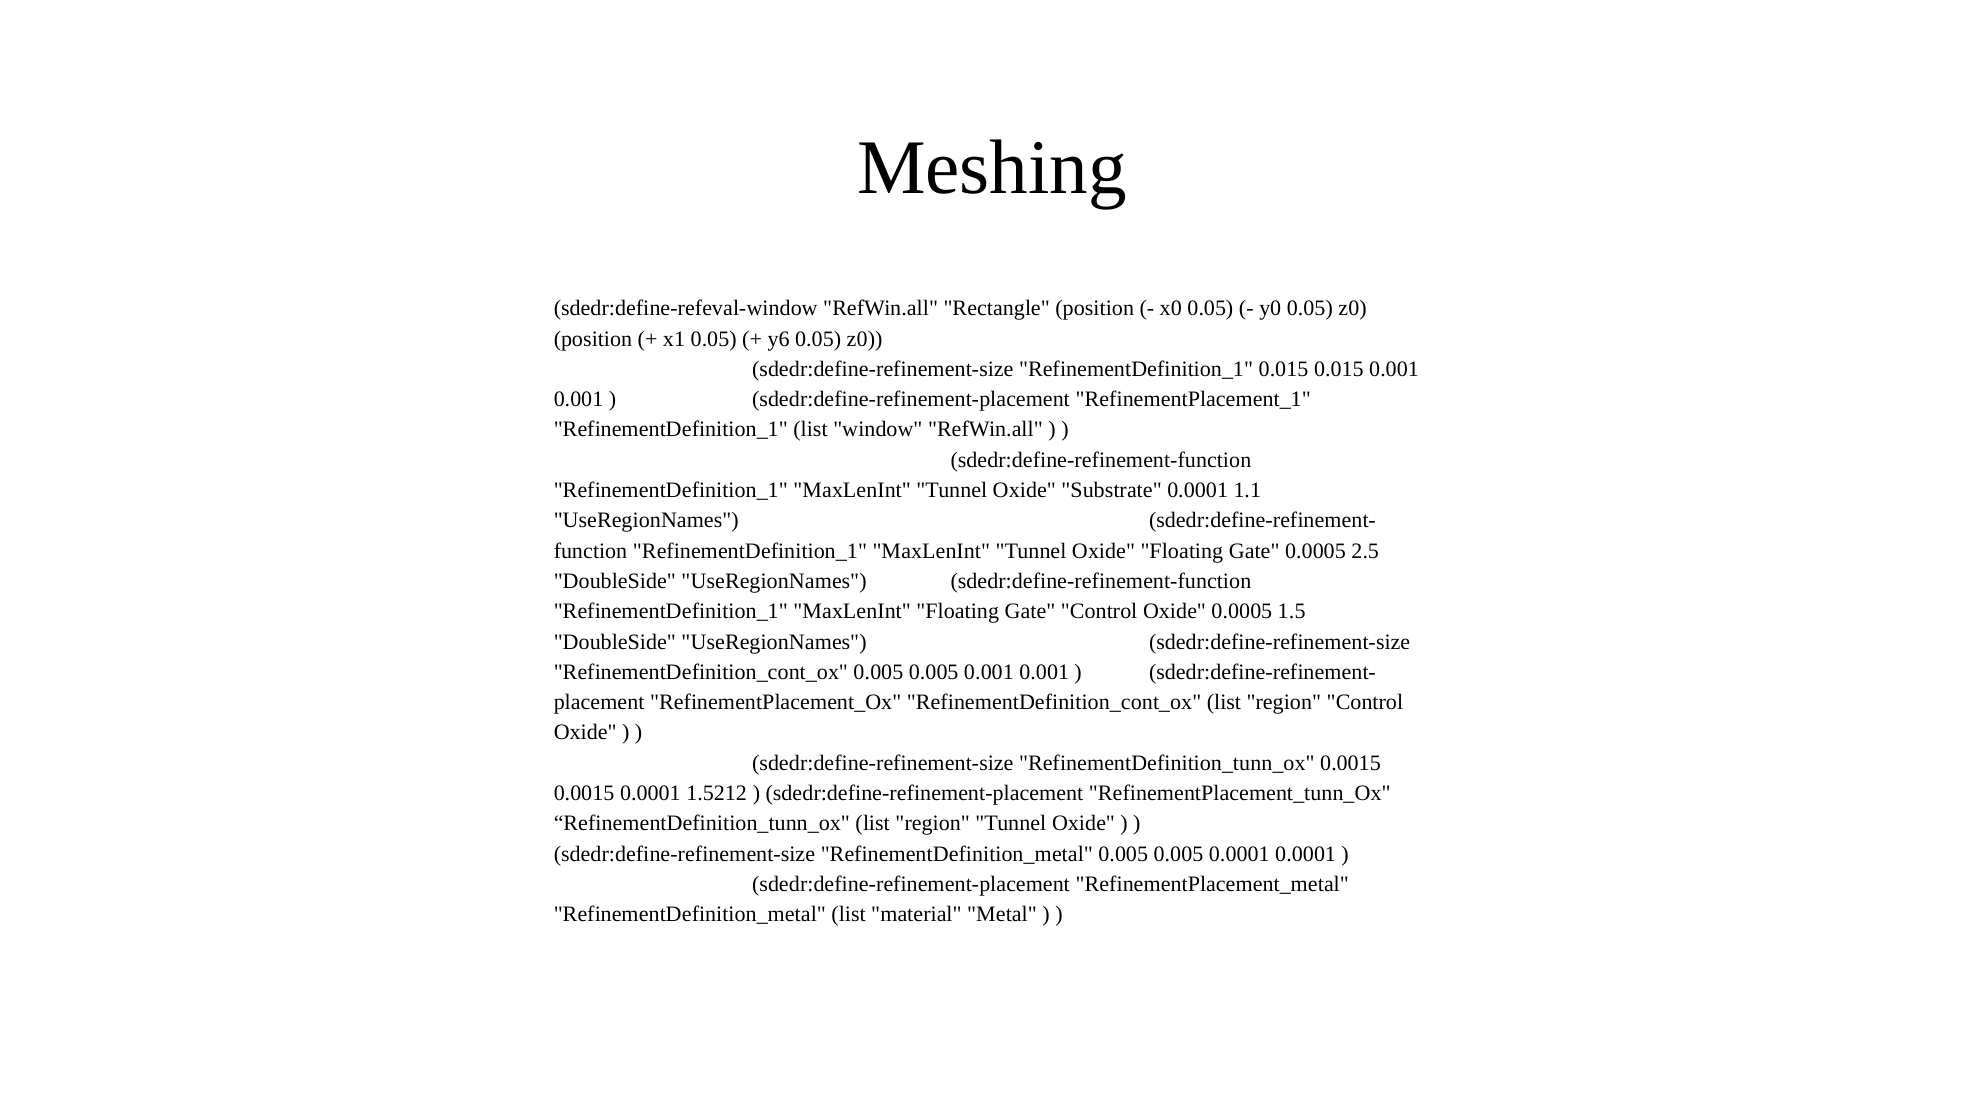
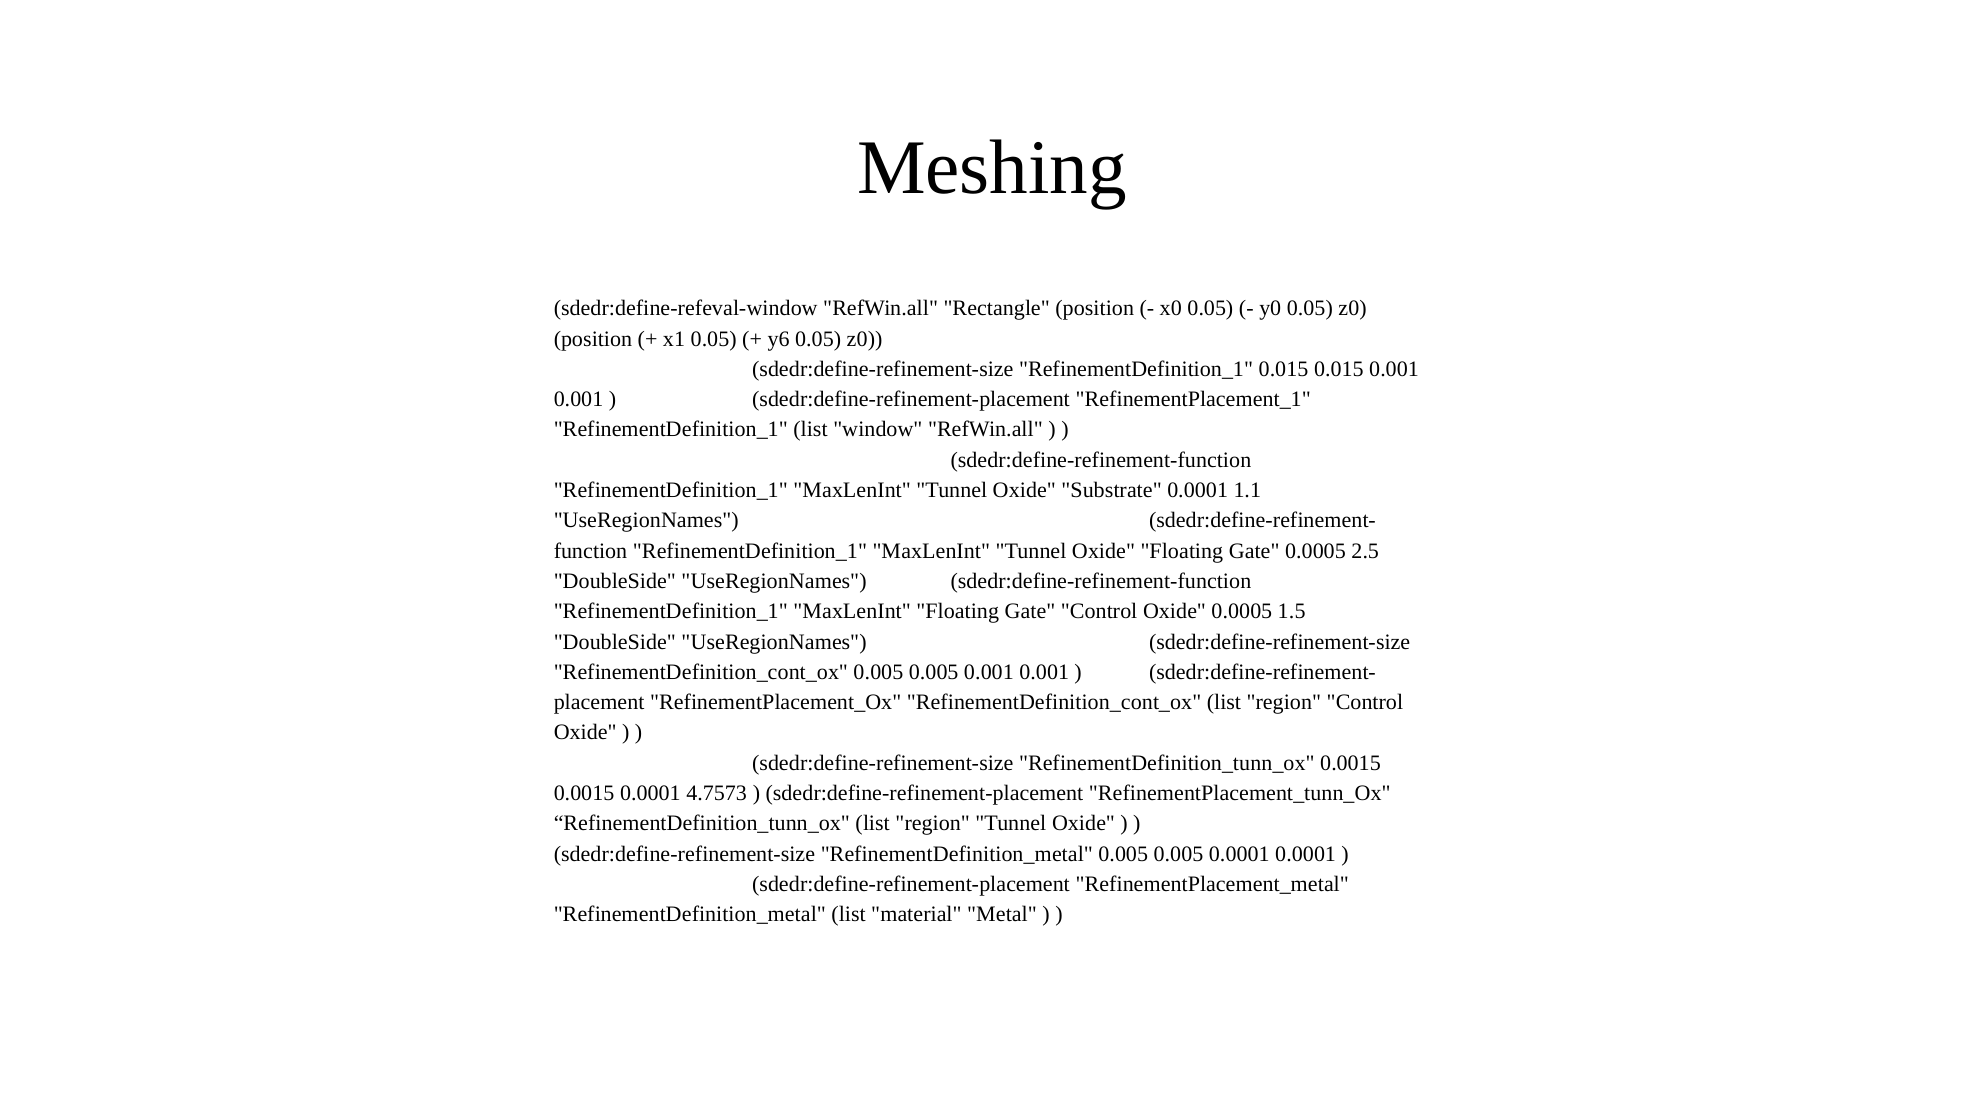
1.5212: 1.5212 -> 4.7573
